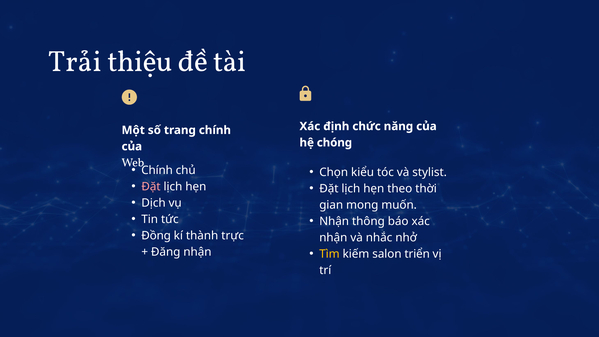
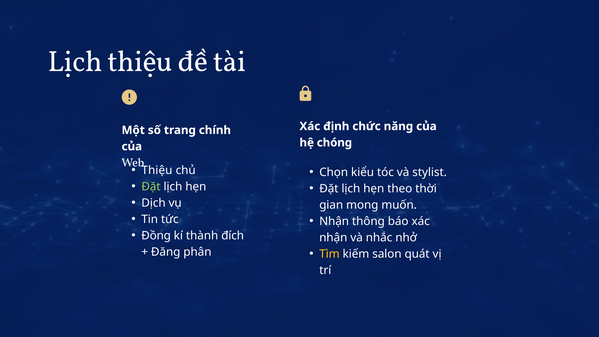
Trải: Trải -> Lịch
Chính at (157, 170): Chính -> Thiệu
Đặt at (151, 187) colour: pink -> light green
trực: trực -> đích
triển: triển -> quát
Đăng nhận: nhận -> phân
